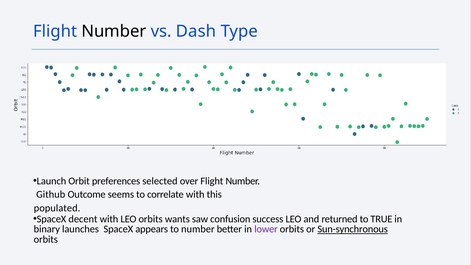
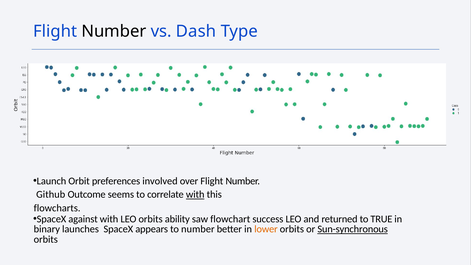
selected: selected -> involved
with at (195, 195) underline: none -> present
populated: populated -> flowcharts
decent: decent -> against
wants: wants -> ability
confusion: confusion -> flowchart
lower colour: purple -> orange
